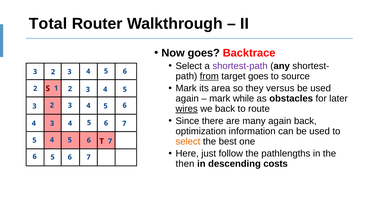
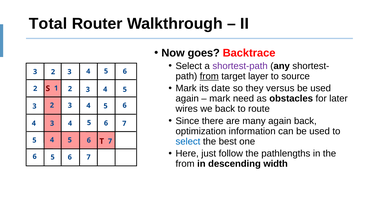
target goes: goes -> layer
area: area -> date
while: while -> need
wires underline: present -> none
select at (188, 142) colour: orange -> blue
then at (185, 164): then -> from
costs: costs -> width
